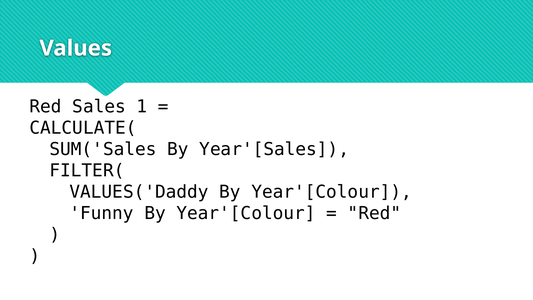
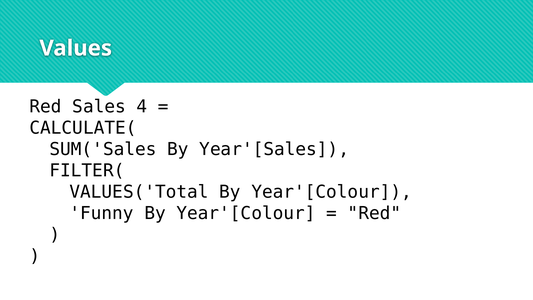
1: 1 -> 4
VALUES('Daddy: VALUES('Daddy -> VALUES('Total
